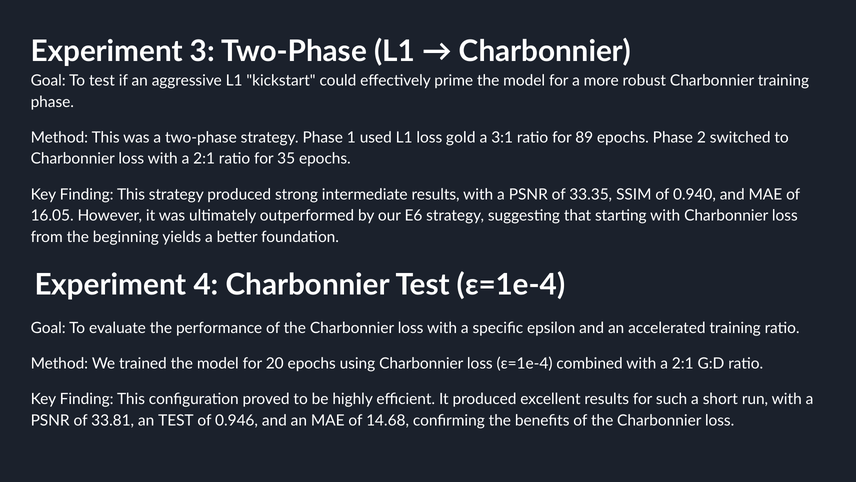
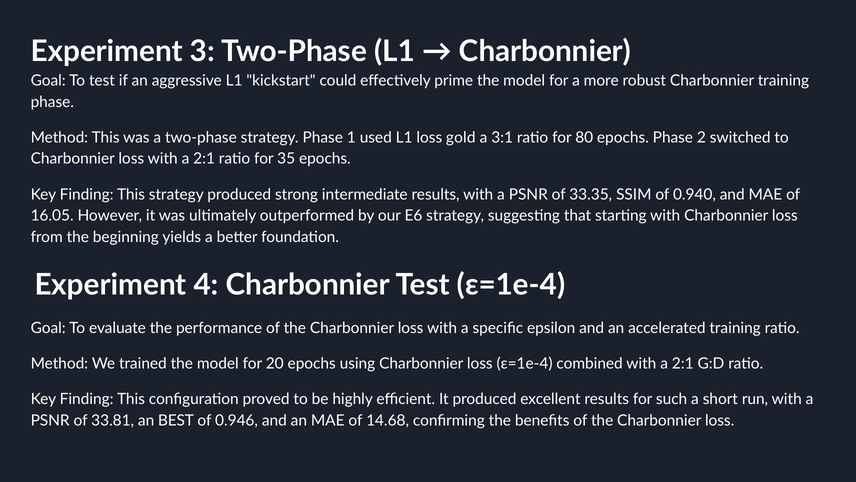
89: 89 -> 80
an TEST: TEST -> BEST
